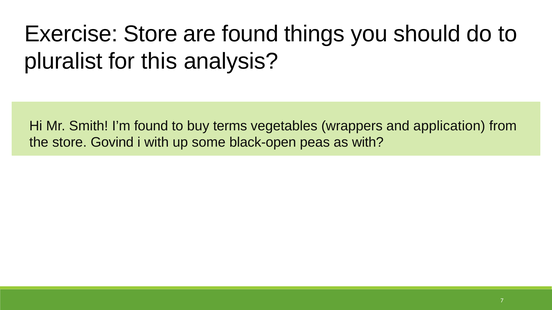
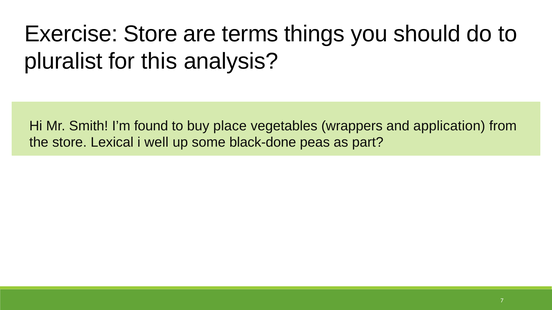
are found: found -> terms
terms: terms -> place
Govind: Govind -> Lexical
i with: with -> well
black-open: black-open -> black-done
as with: with -> part
